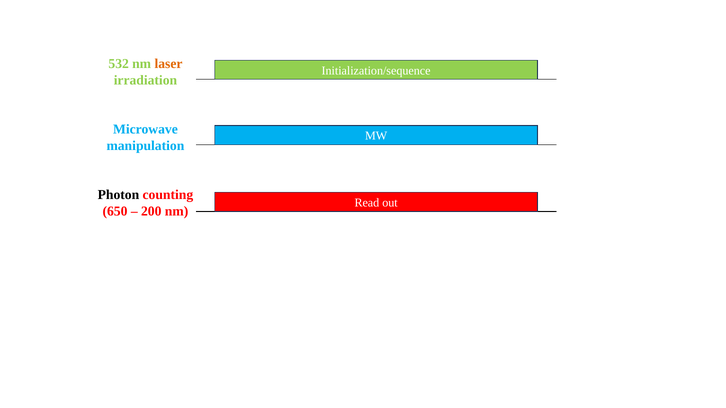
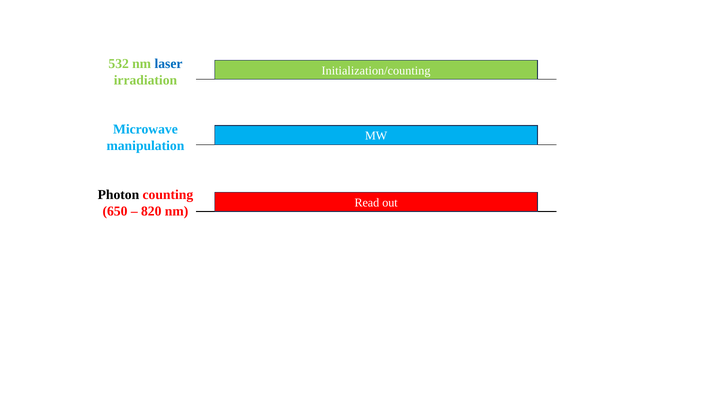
laser colour: orange -> blue
Initialization/sequence: Initialization/sequence -> Initialization/counting
200: 200 -> 820
